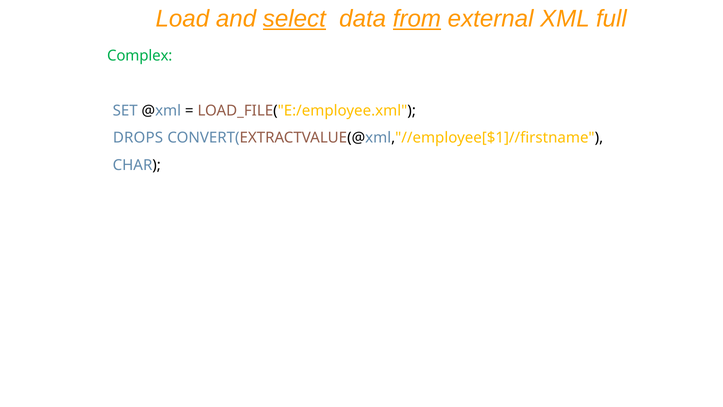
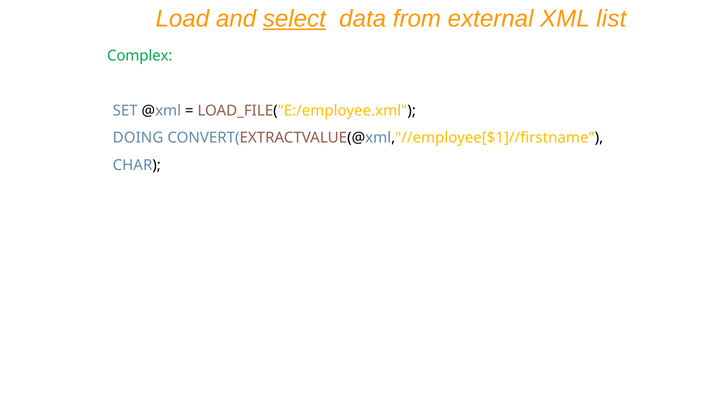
from underline: present -> none
full: full -> list
DROPS: DROPS -> DOING
